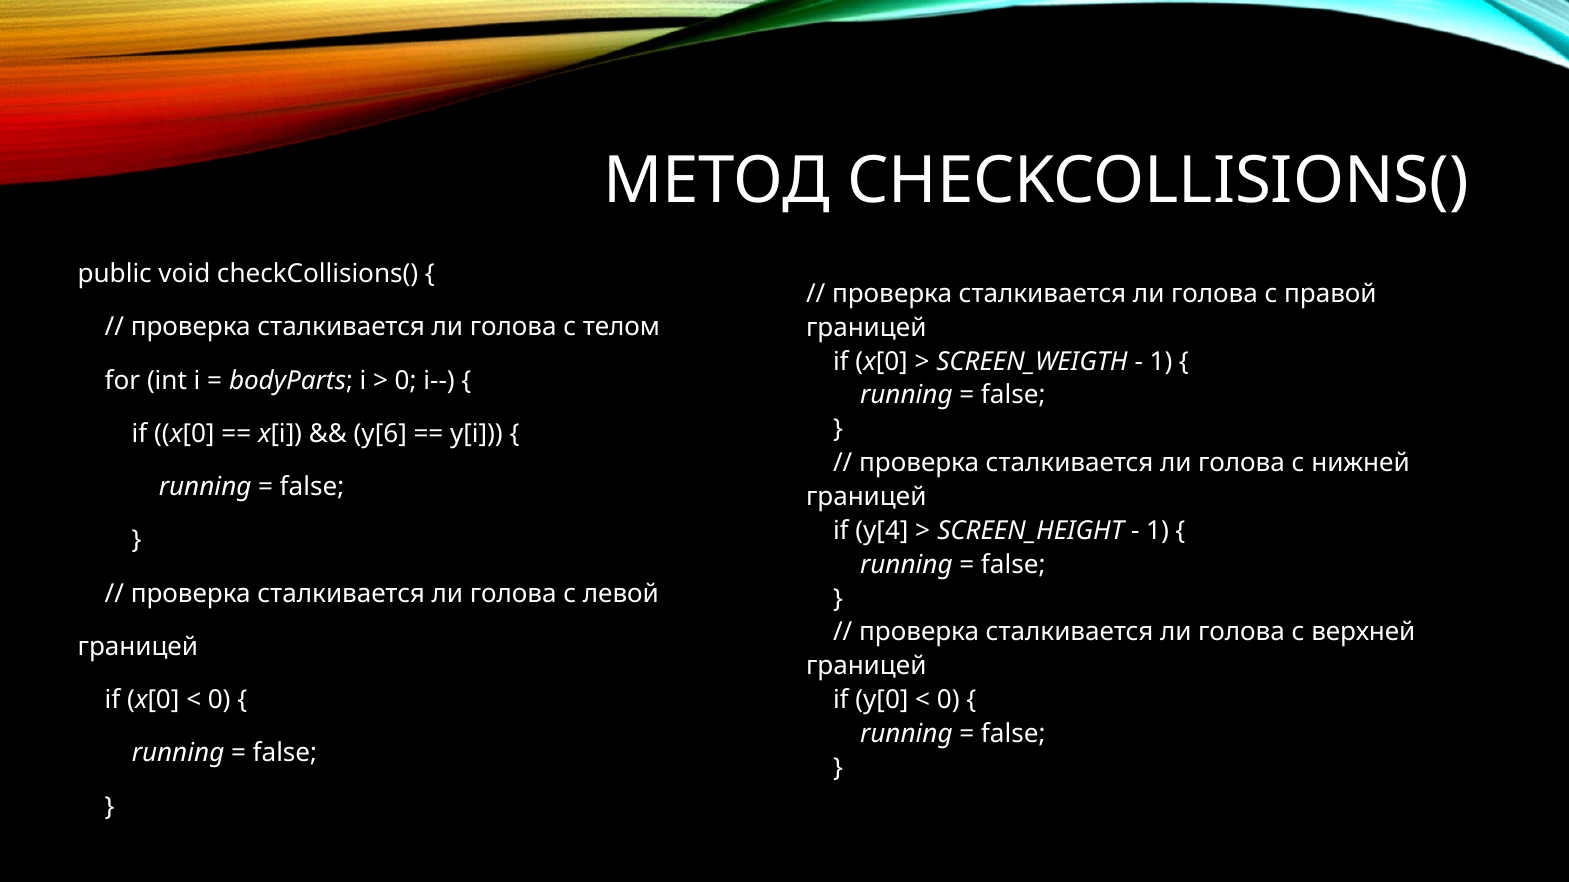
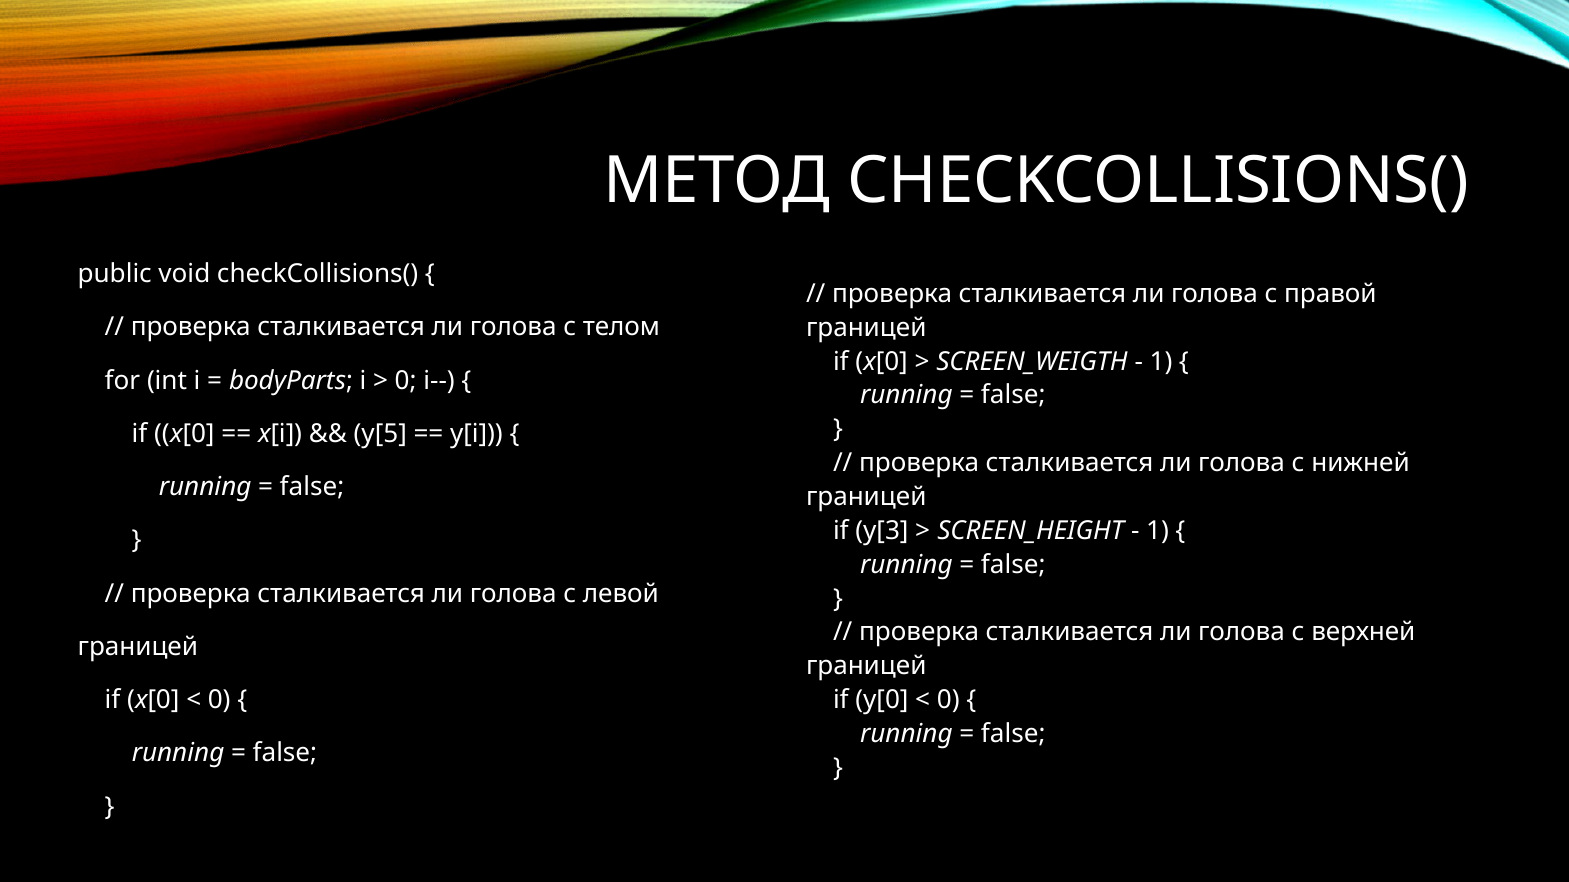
y[6: y[6 -> y[5
y[4: y[4 -> y[3
